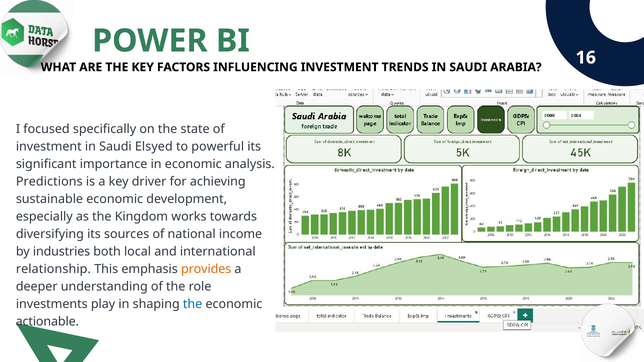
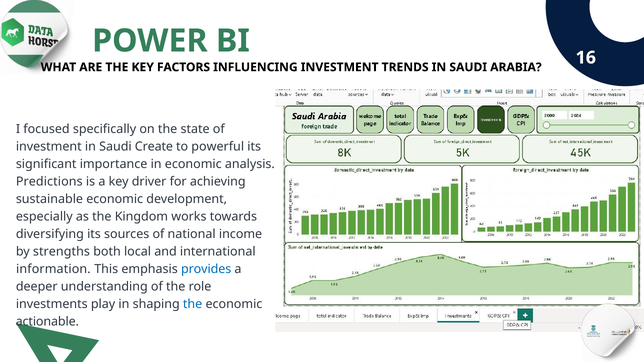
Elsyed: Elsyed -> Create
industries: industries -> strengths
relationship: relationship -> information
provides colour: orange -> blue
